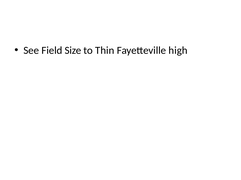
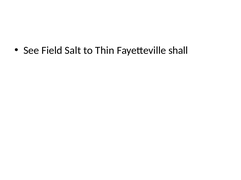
Size: Size -> Salt
high: high -> shall
